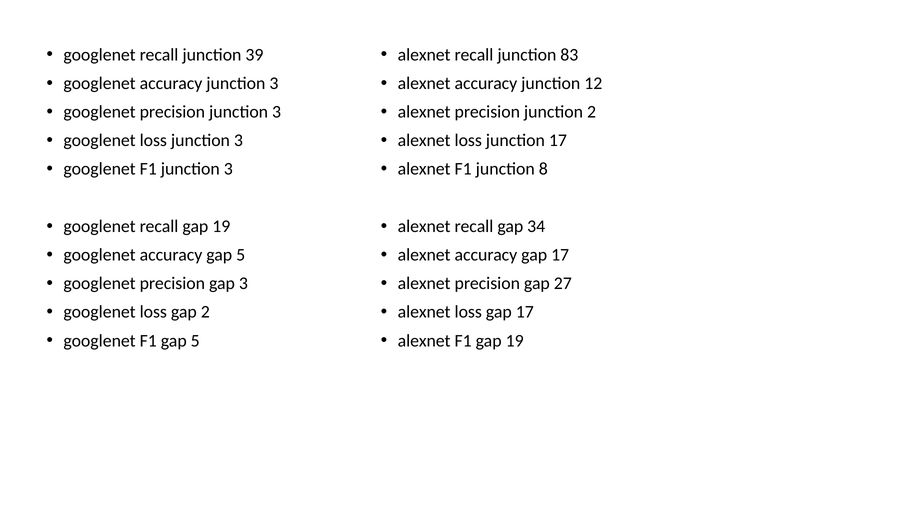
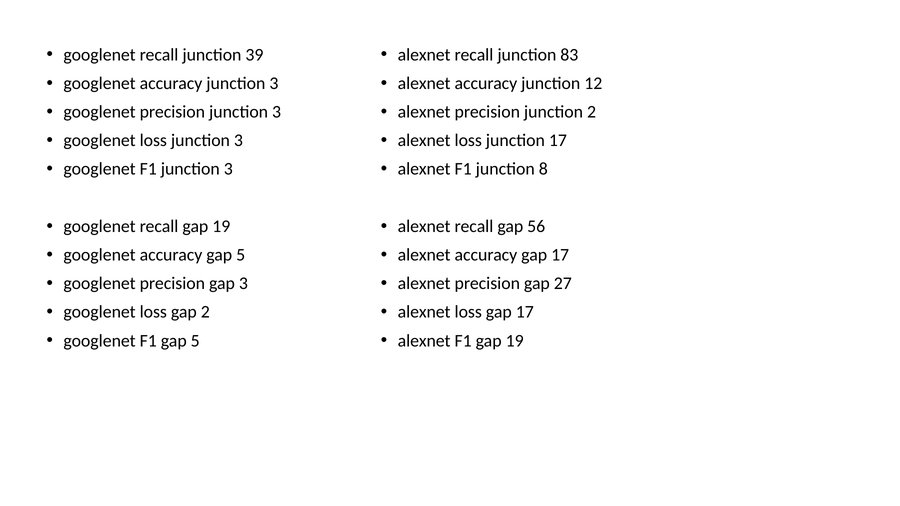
34: 34 -> 56
